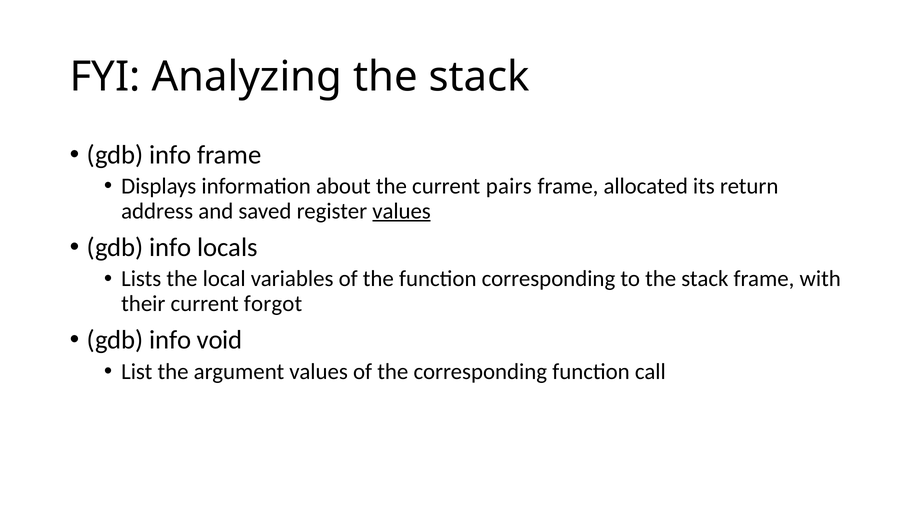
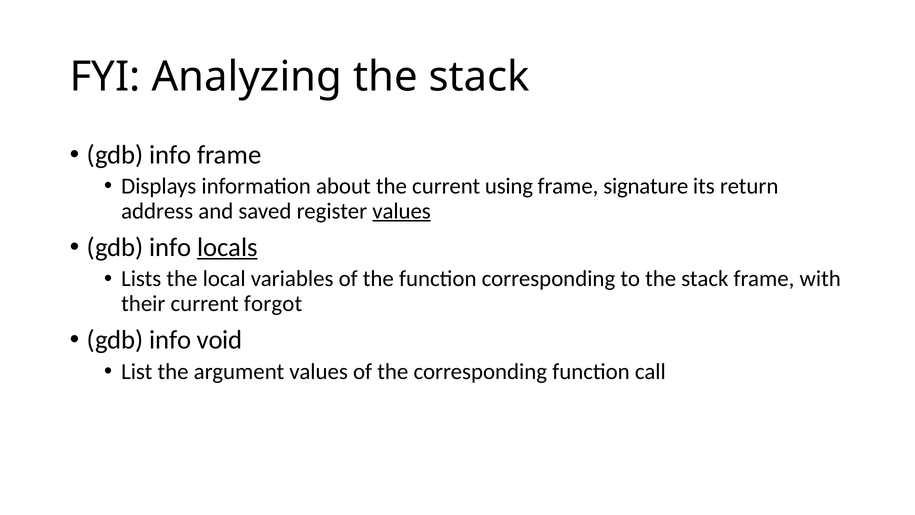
pairs: pairs -> using
allocated: allocated -> signature
locals underline: none -> present
